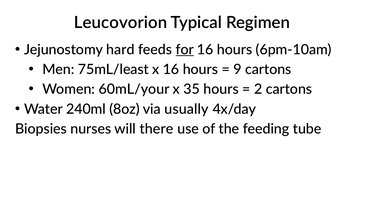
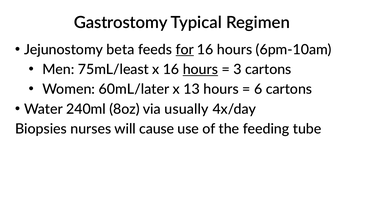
Leucovorion: Leucovorion -> Gastrostomy
hard: hard -> beta
hours at (200, 70) underline: none -> present
9: 9 -> 3
60mL/your: 60mL/your -> 60mL/later
35: 35 -> 13
2: 2 -> 6
there: there -> cause
